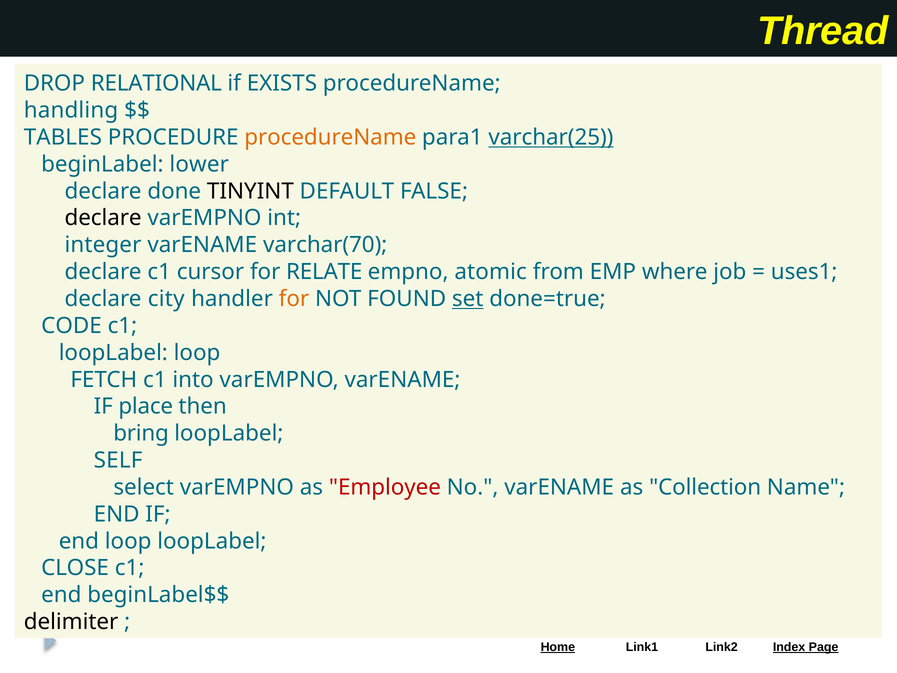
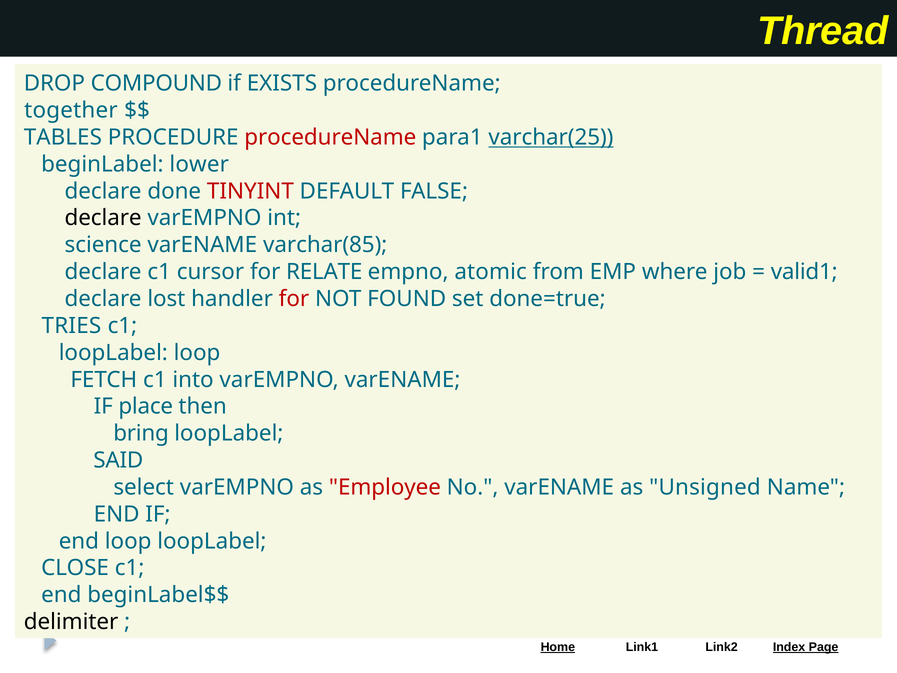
RELATIONAL: RELATIONAL -> COMPOUND
handling: handling -> together
procedureName at (330, 137) colour: orange -> red
TINYINT colour: black -> red
integer: integer -> science
varchar(70: varchar(70 -> varchar(85
uses1: uses1 -> valid1
city: city -> lost
for at (294, 299) colour: orange -> red
set underline: present -> none
CODE: CODE -> TRIES
SELF: SELF -> SAID
Collection: Collection -> Unsigned
